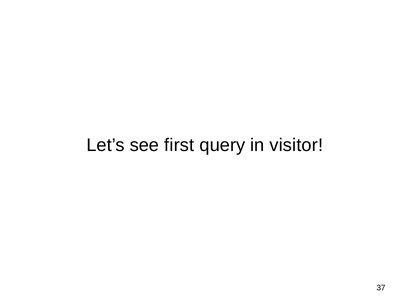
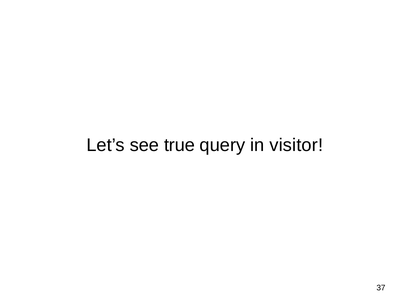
first: first -> true
